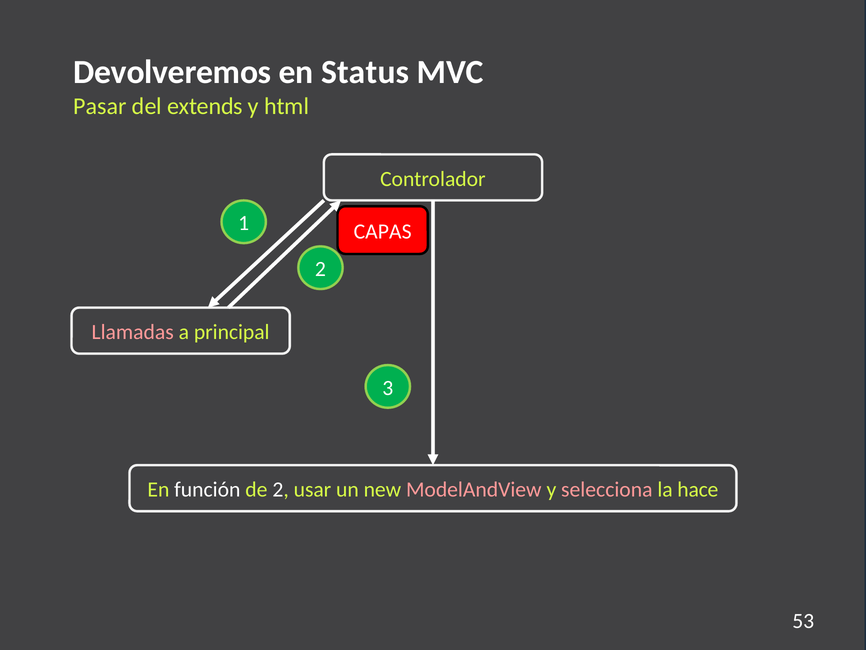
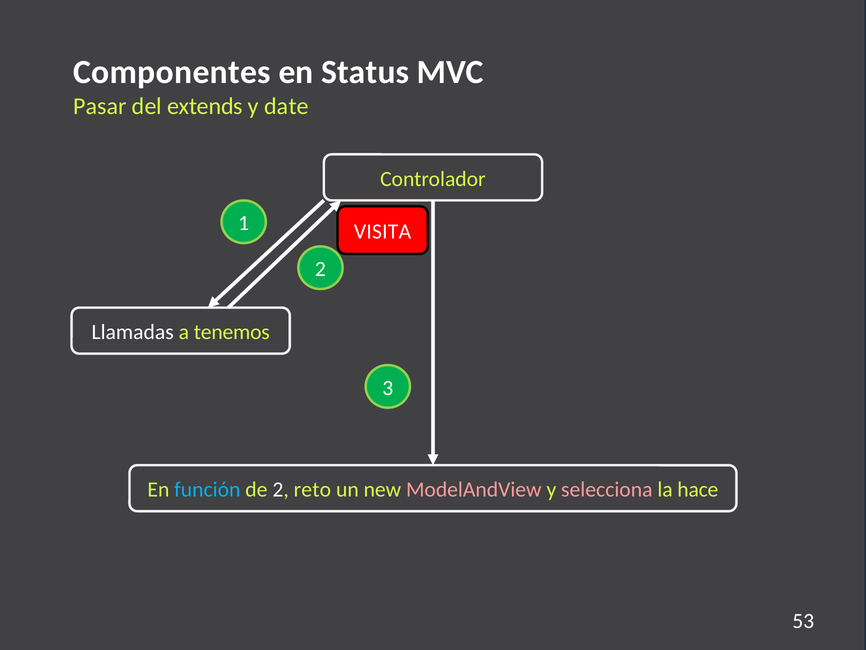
Devolveremos: Devolveremos -> Componentes
html: html -> date
CAPAS: CAPAS -> VISITA
Llamadas colour: pink -> white
principal: principal -> tenemos
función colour: white -> light blue
usar: usar -> reto
